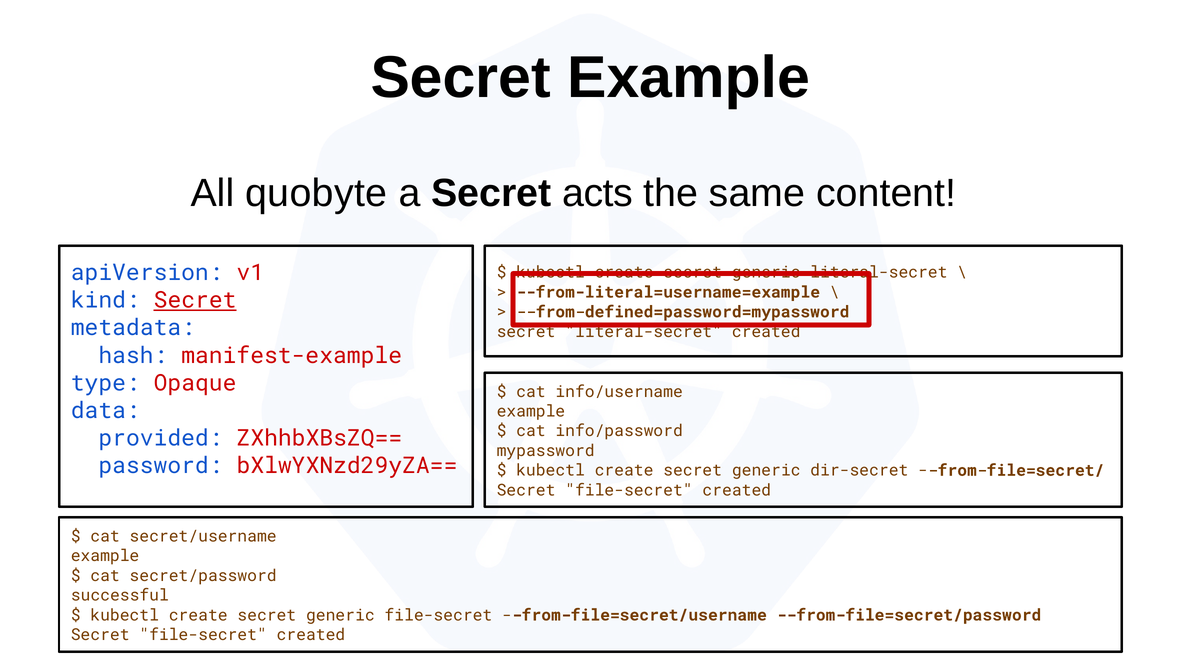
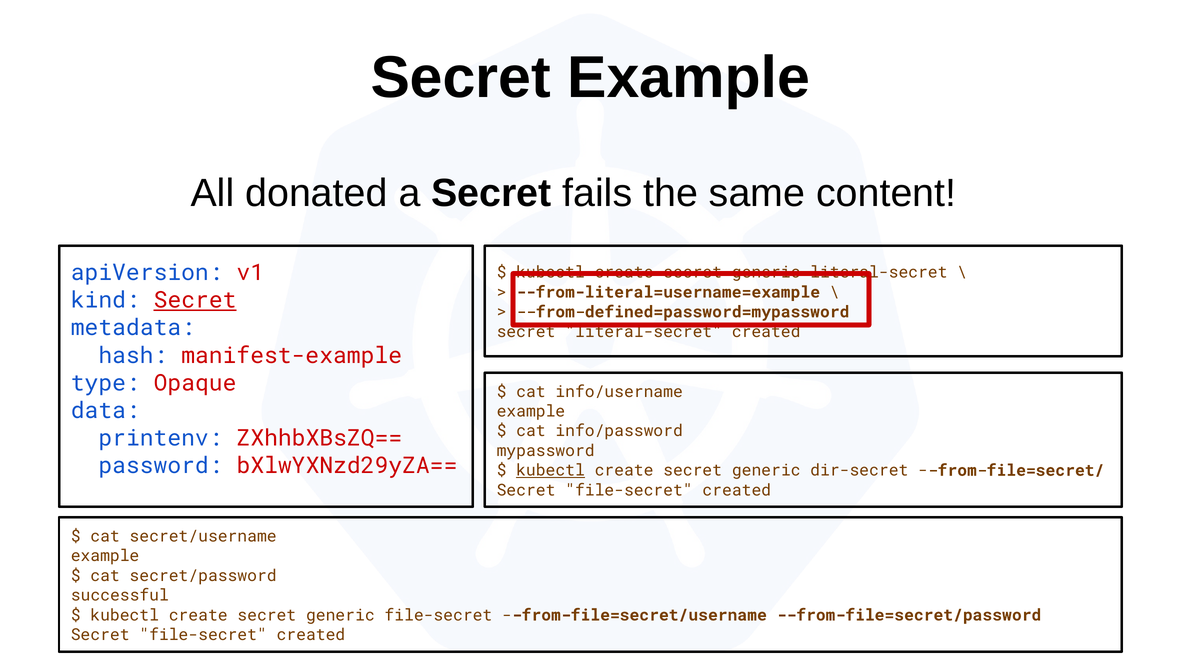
quobyte: quobyte -> donated
acts: acts -> fails
provided: provided -> printenv
kubectl at (551, 471) underline: none -> present
